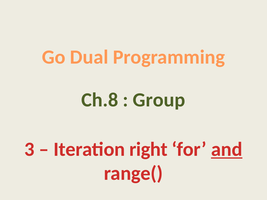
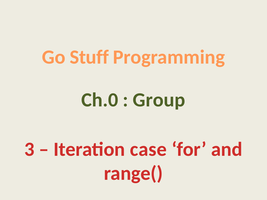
Dual: Dual -> Stuff
Ch.8: Ch.8 -> Ch.0
right: right -> case
and underline: present -> none
